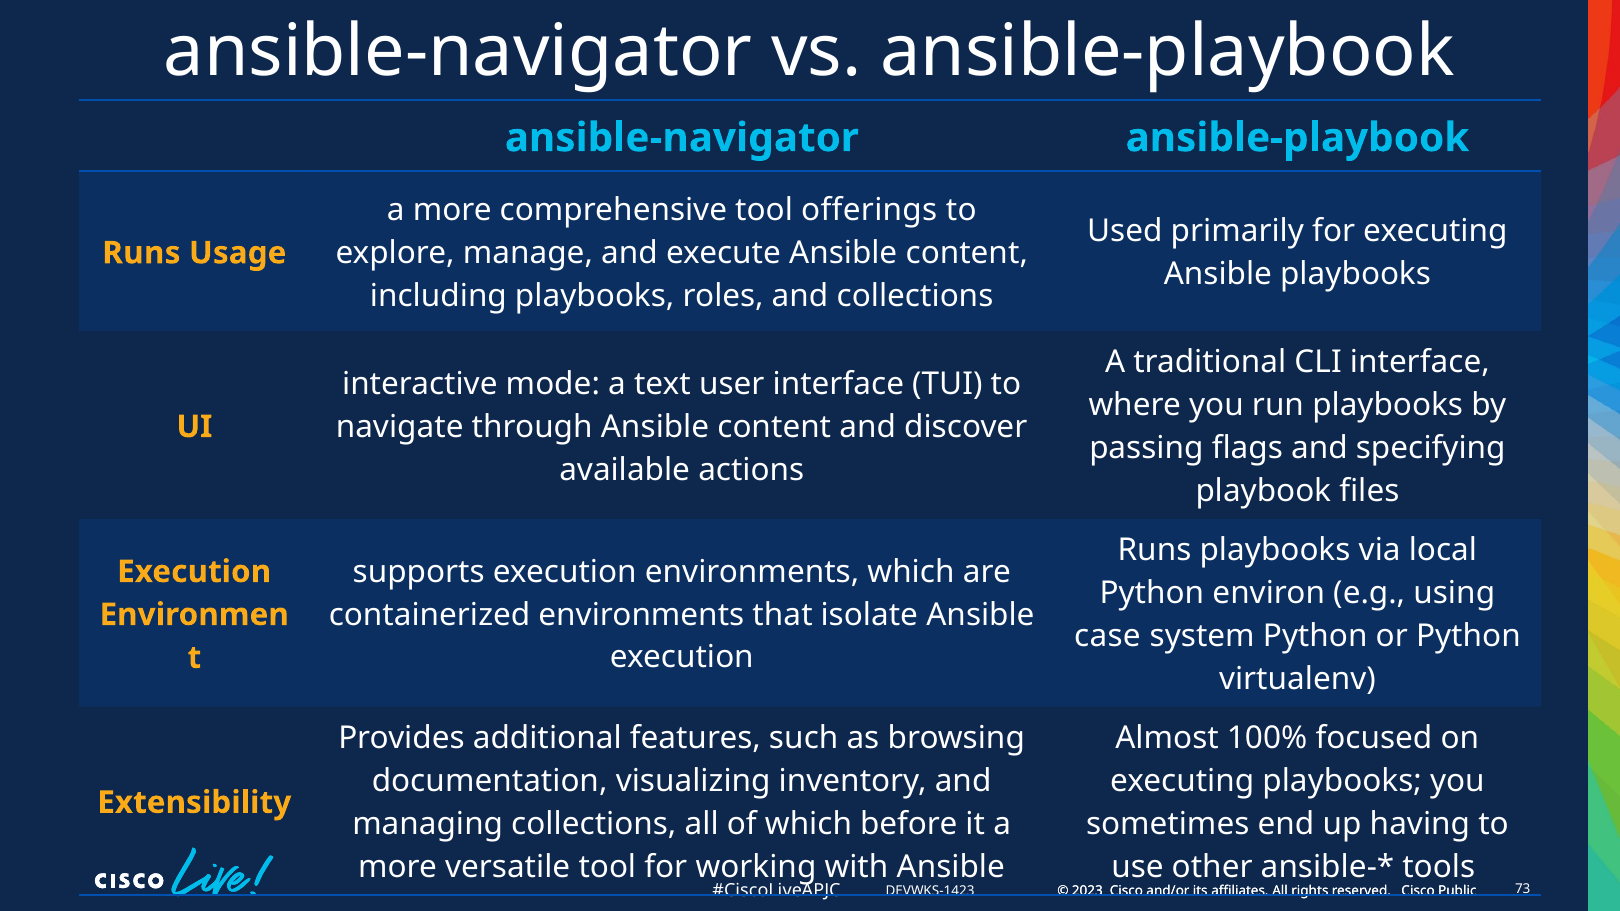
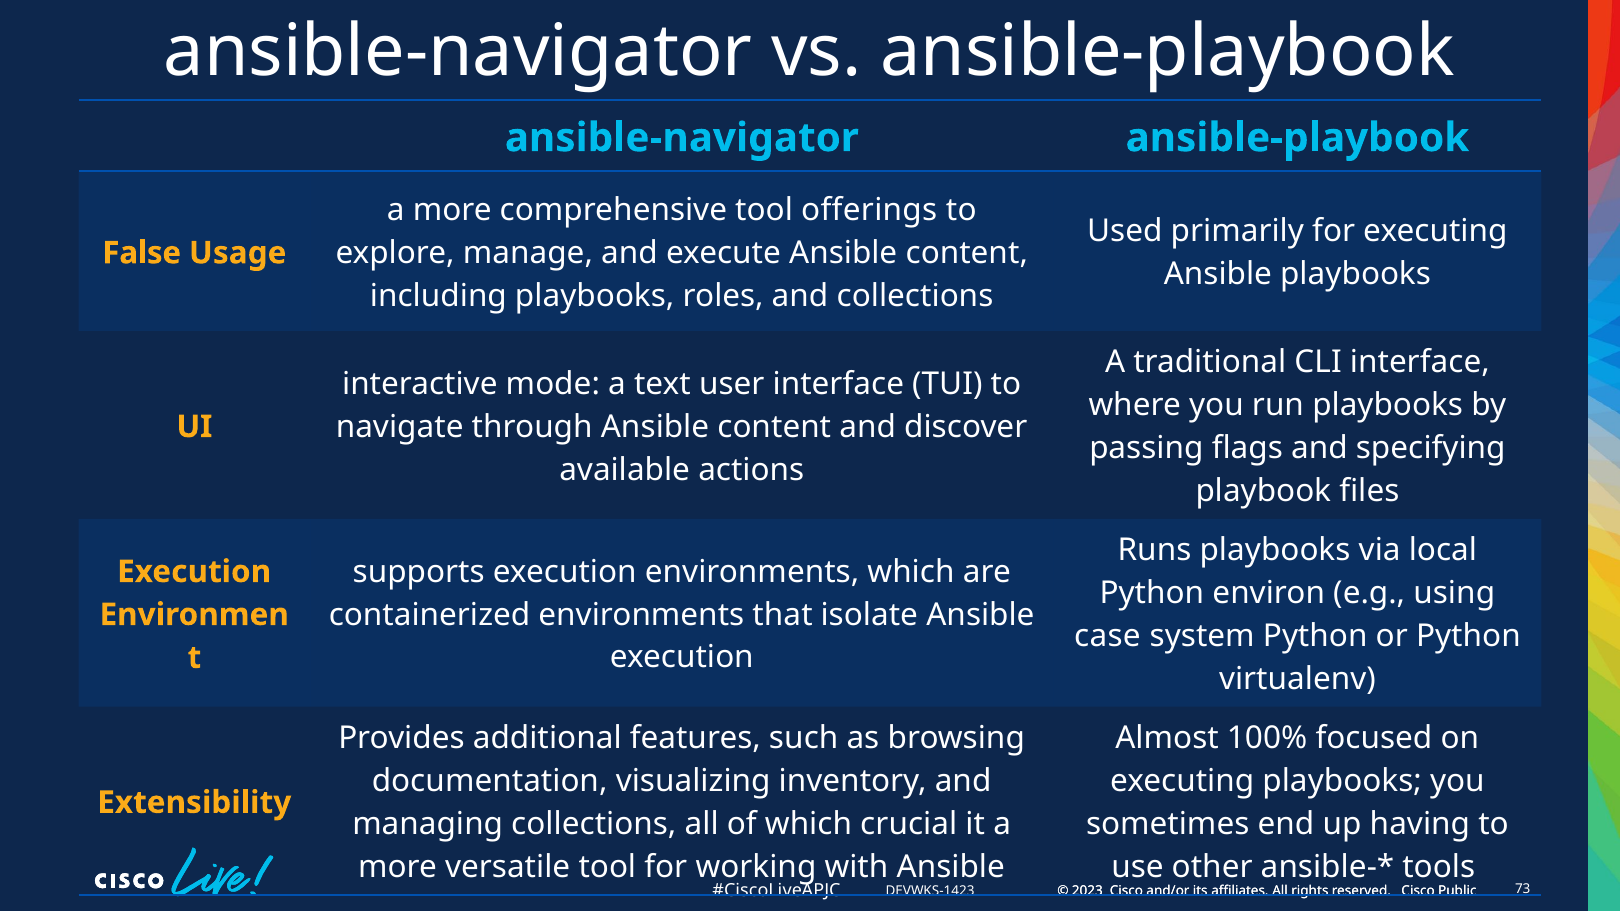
Runs at (141, 253): Runs -> False
before: before -> crucial
